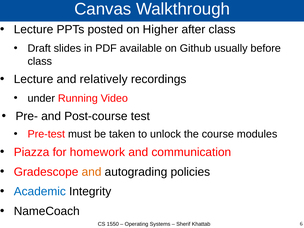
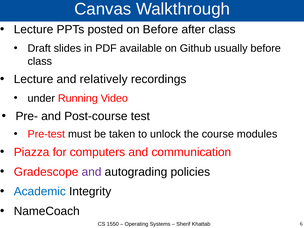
on Higher: Higher -> Before
homework: homework -> computers
and at (92, 172) colour: orange -> purple
